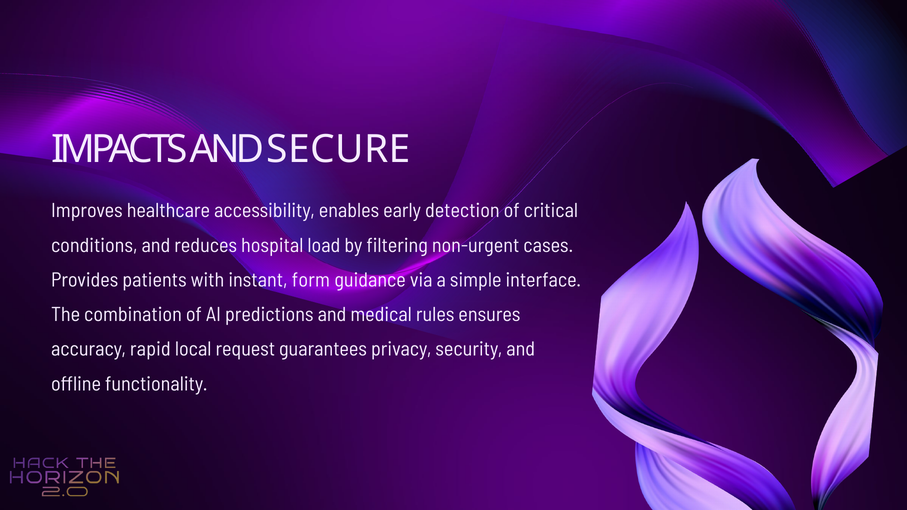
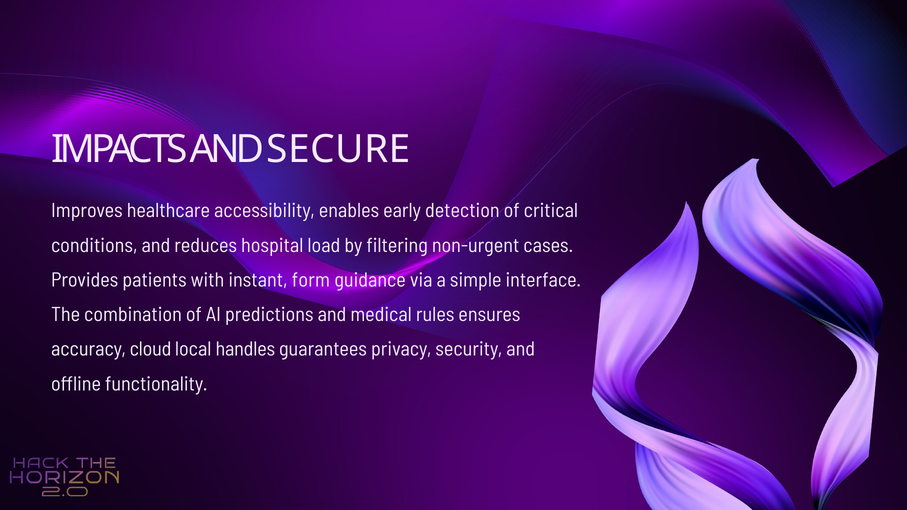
rapid: rapid -> cloud
request: request -> handles
